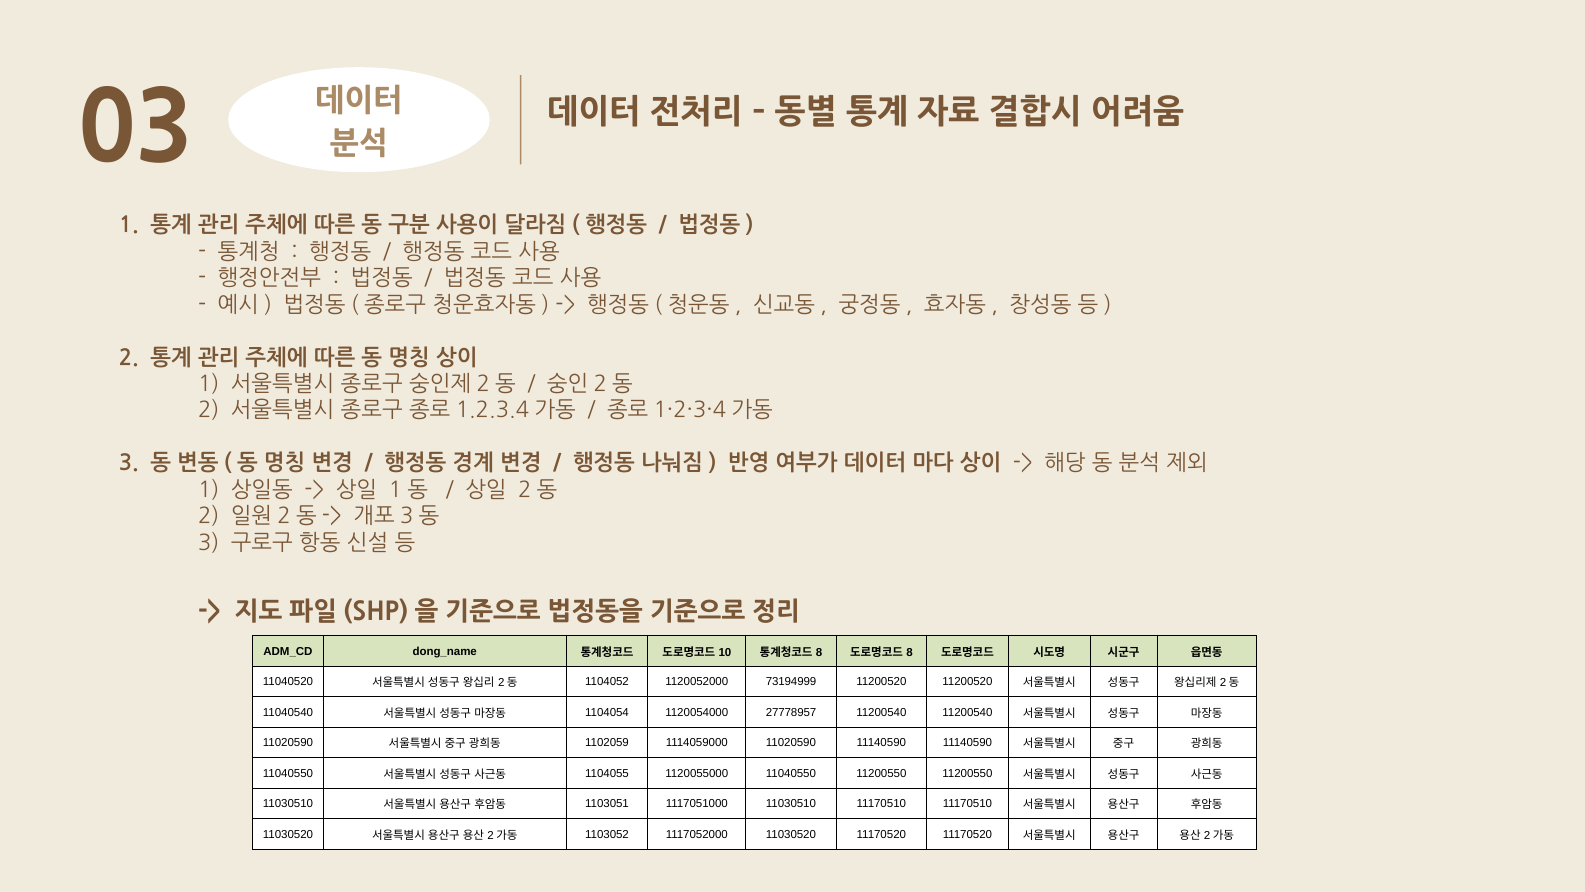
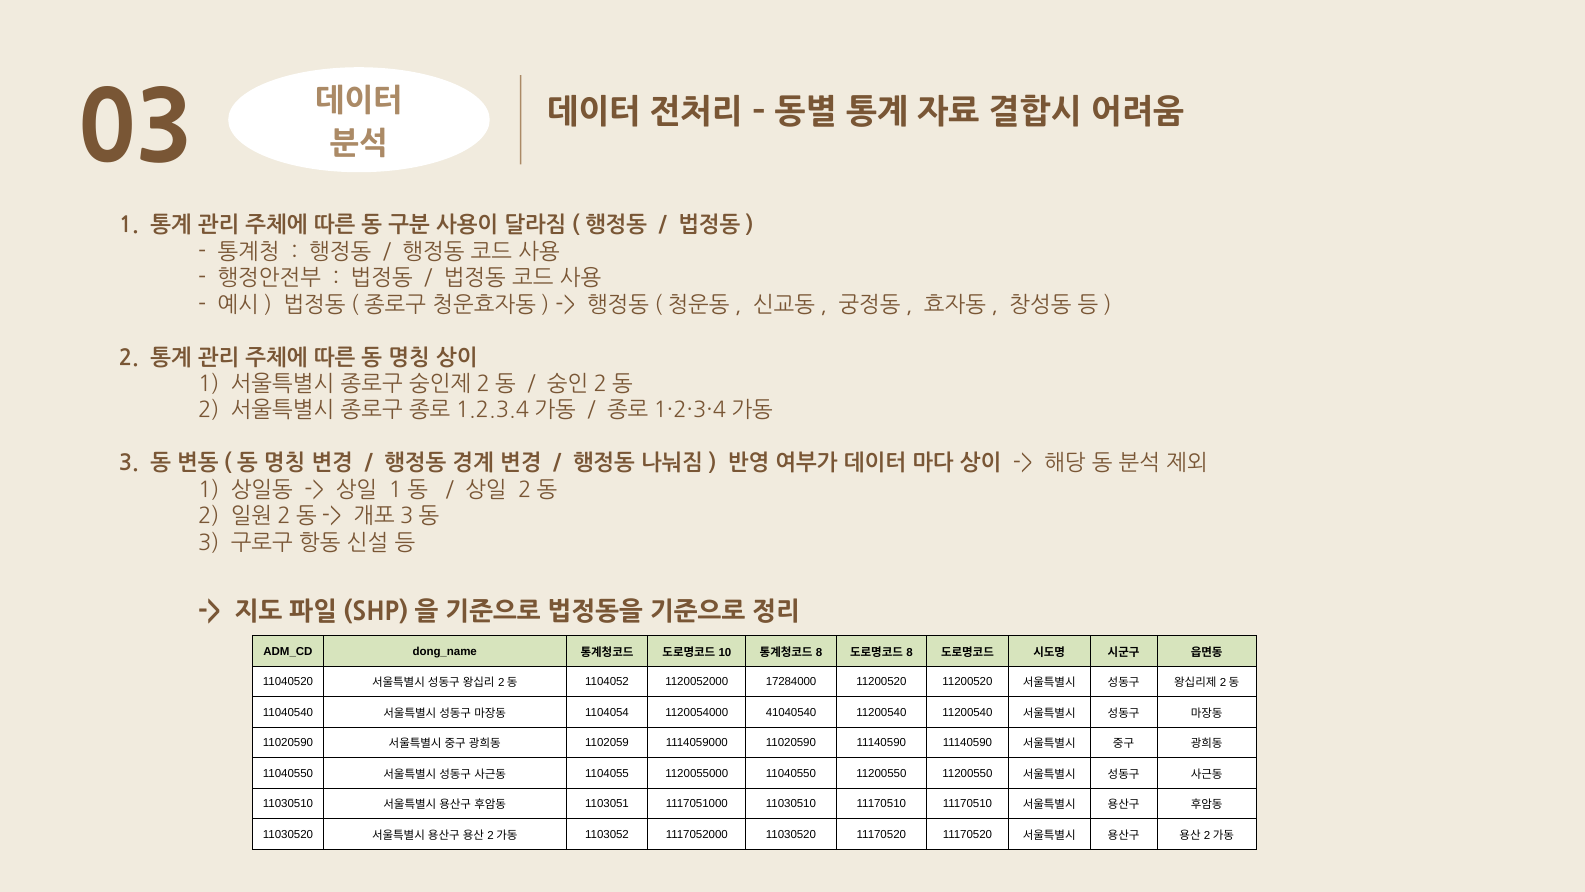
73194999: 73194999 -> 17284000
27778957: 27778957 -> 41040540
